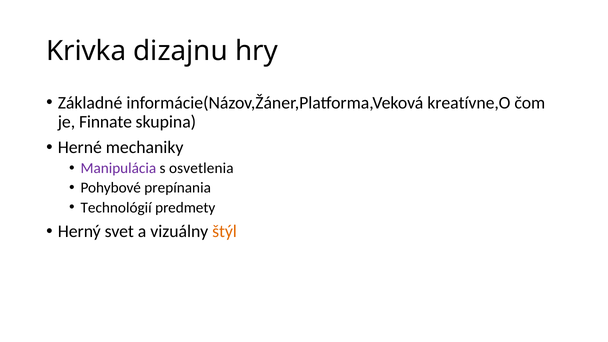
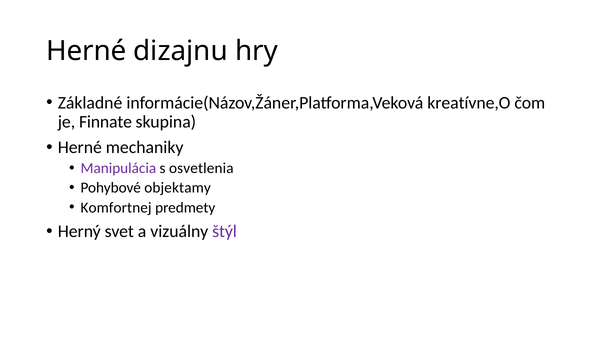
Krivka at (86, 51): Krivka -> Herné
prepínania: prepínania -> objektamy
Technológií: Technológií -> Komfortnej
štýl colour: orange -> purple
